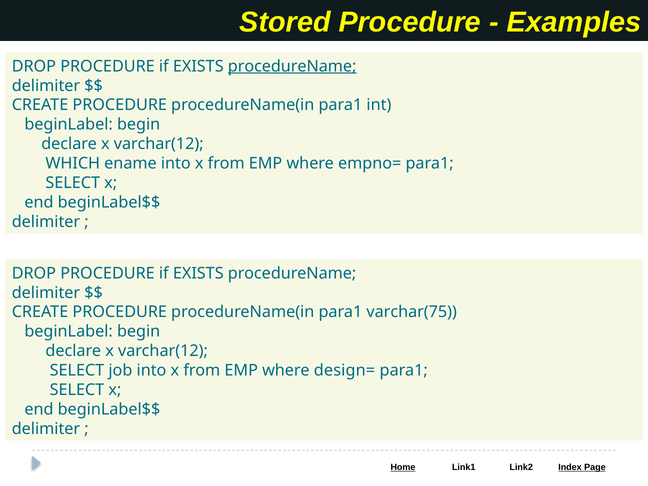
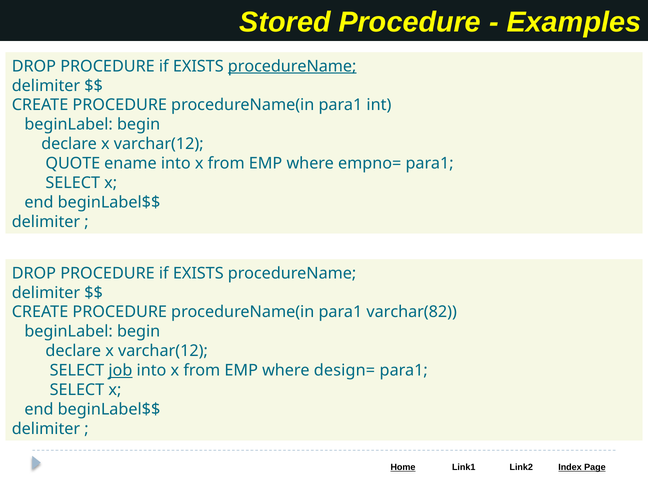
WHICH: WHICH -> QUOTE
varchar(75: varchar(75 -> varchar(82
job underline: none -> present
